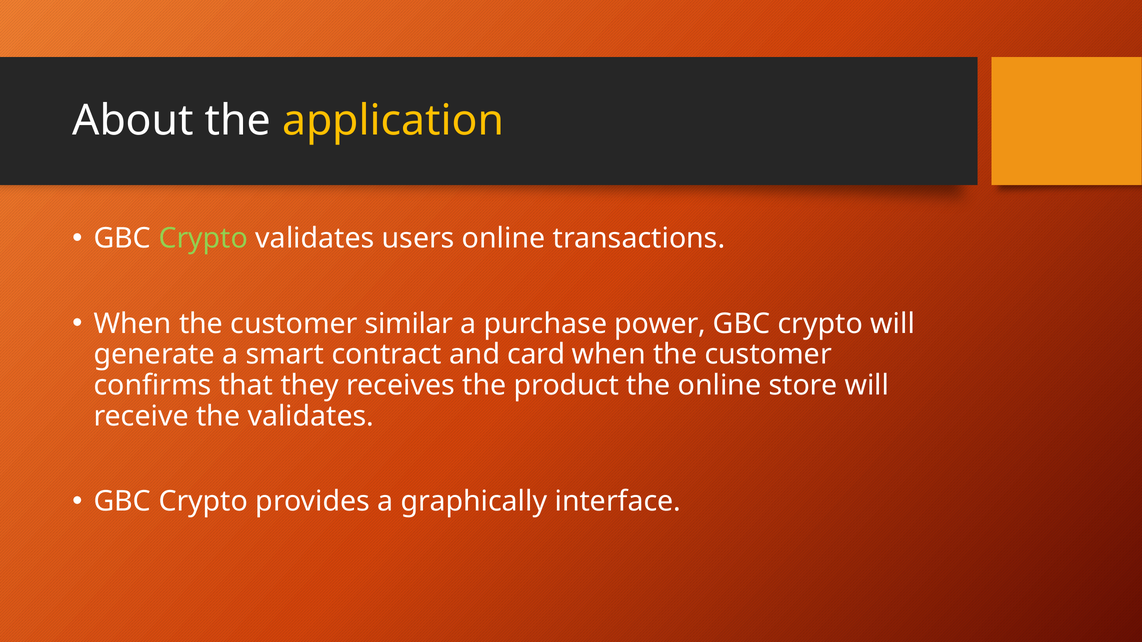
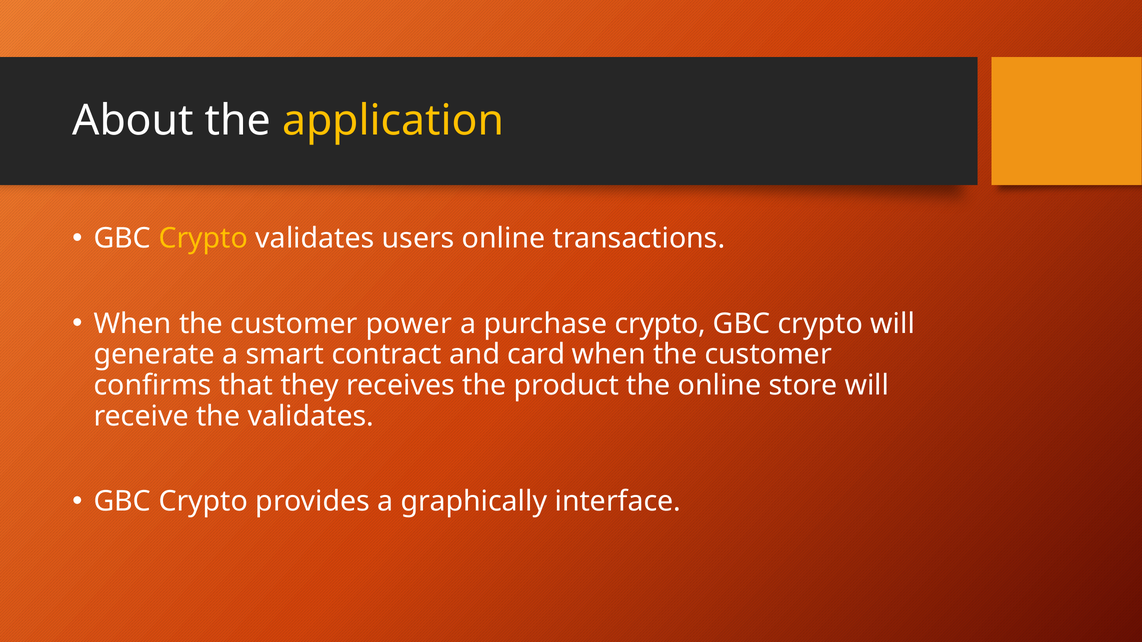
Crypto at (203, 238) colour: light green -> yellow
similar: similar -> power
purchase power: power -> crypto
